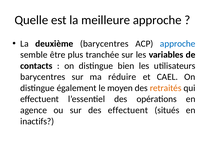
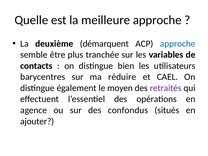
deuxième barycentres: barycentres -> démarquent
retraités colour: orange -> purple
des effectuent: effectuent -> confondus
inactifs: inactifs -> ajouter
